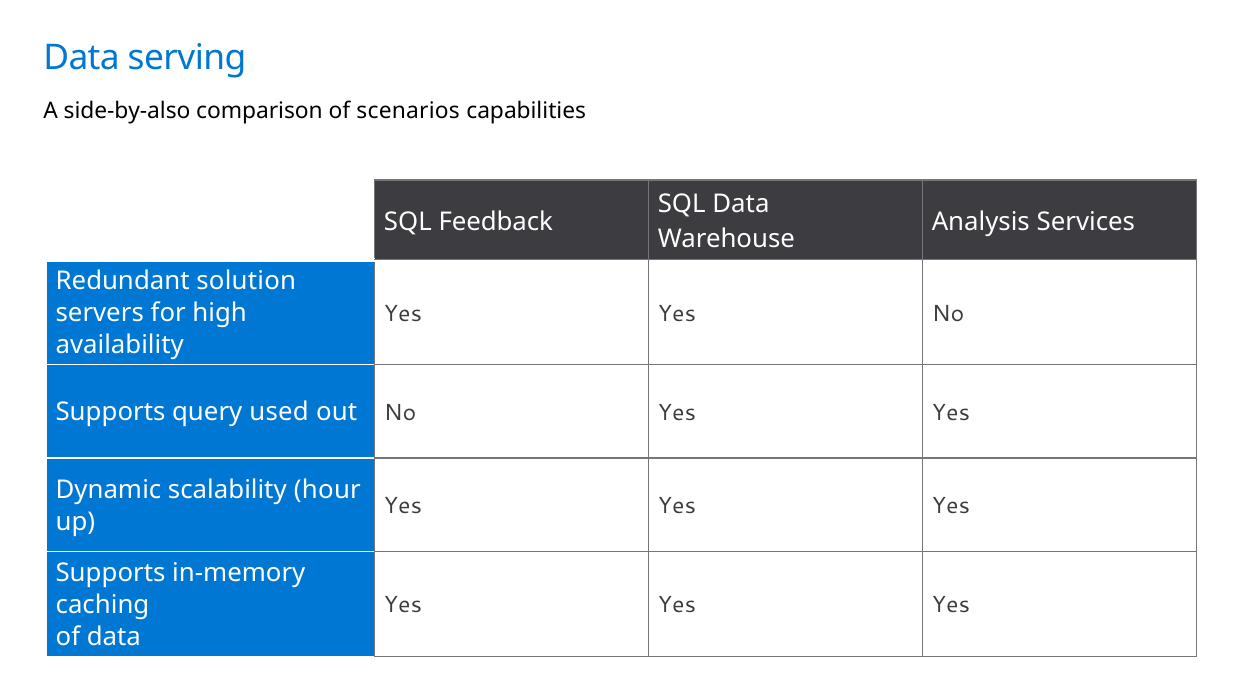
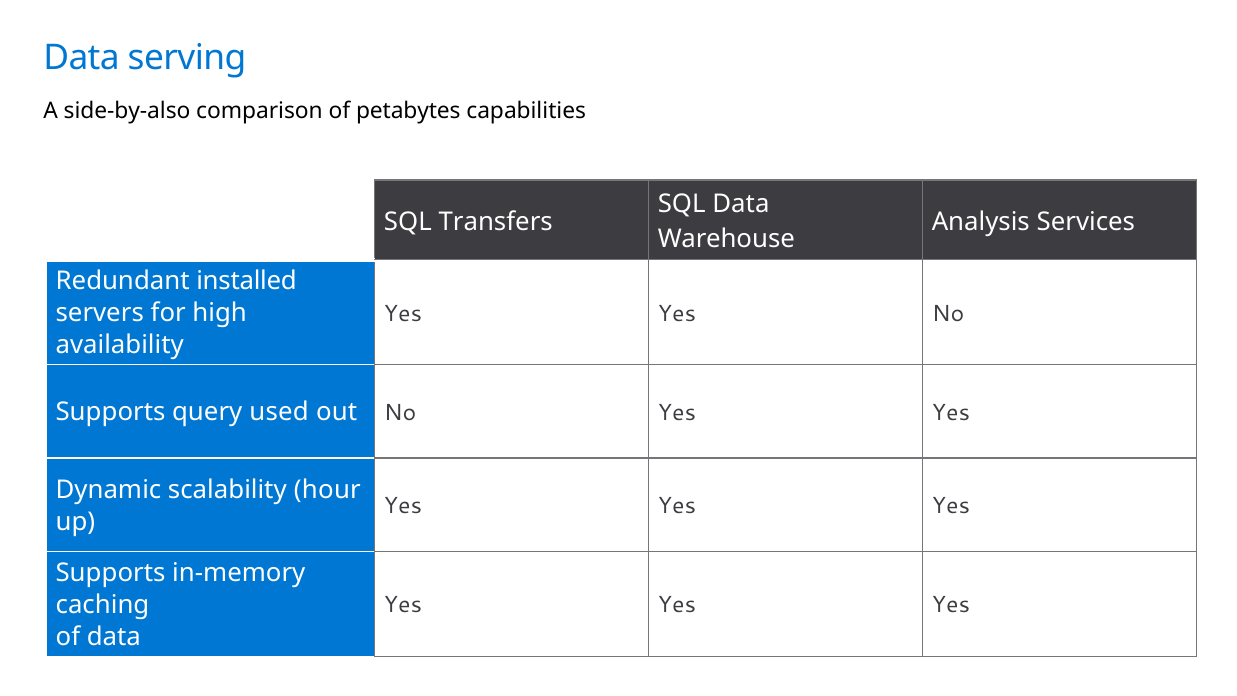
scenarios: scenarios -> petabytes
Feedback: Feedback -> Transfers
solution: solution -> installed
